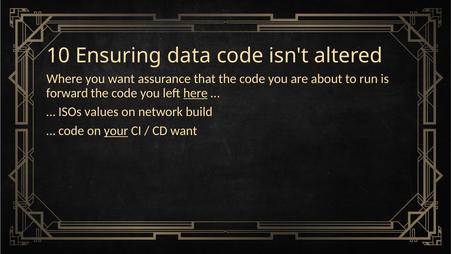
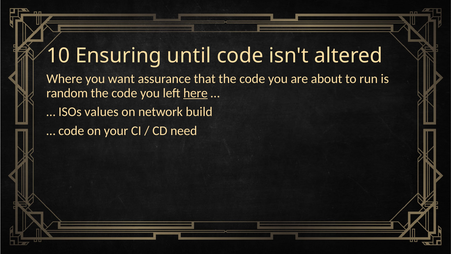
data: data -> until
forward: forward -> random
your underline: present -> none
CD want: want -> need
